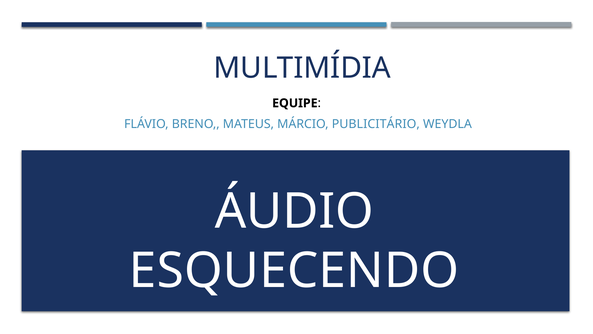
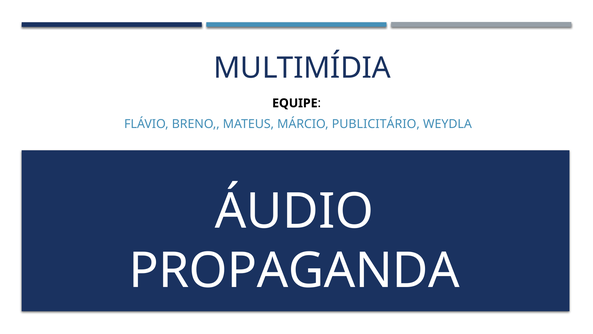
ESQUECENDO: ESQUECENDO -> PROPAGANDA
